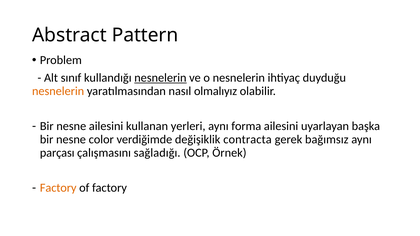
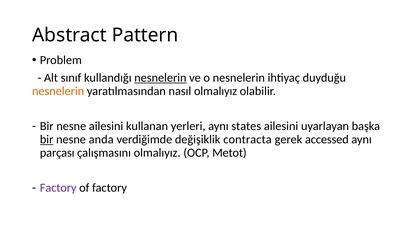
forma: forma -> states
bir at (47, 140) underline: none -> present
color: color -> anda
bağımsız: bağımsız -> accessed
çalışmasını sağladığı: sağladığı -> olmalıyız
Örnek: Örnek -> Metot
Factory at (58, 188) colour: orange -> purple
